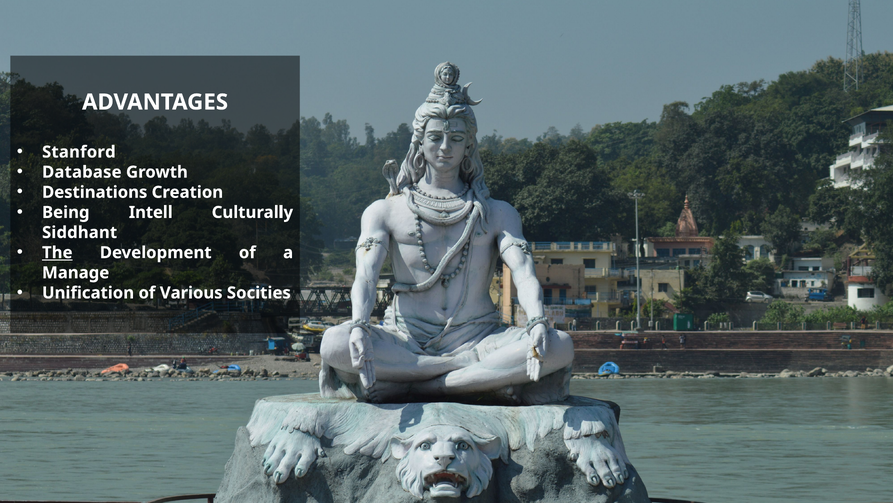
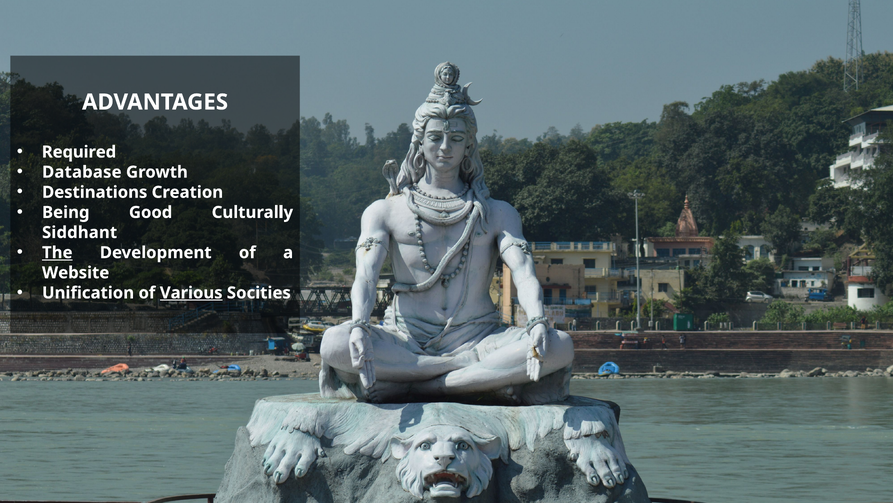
Stanford: Stanford -> Required
Intell: Intell -> Good
Manage: Manage -> Website
Various underline: none -> present
